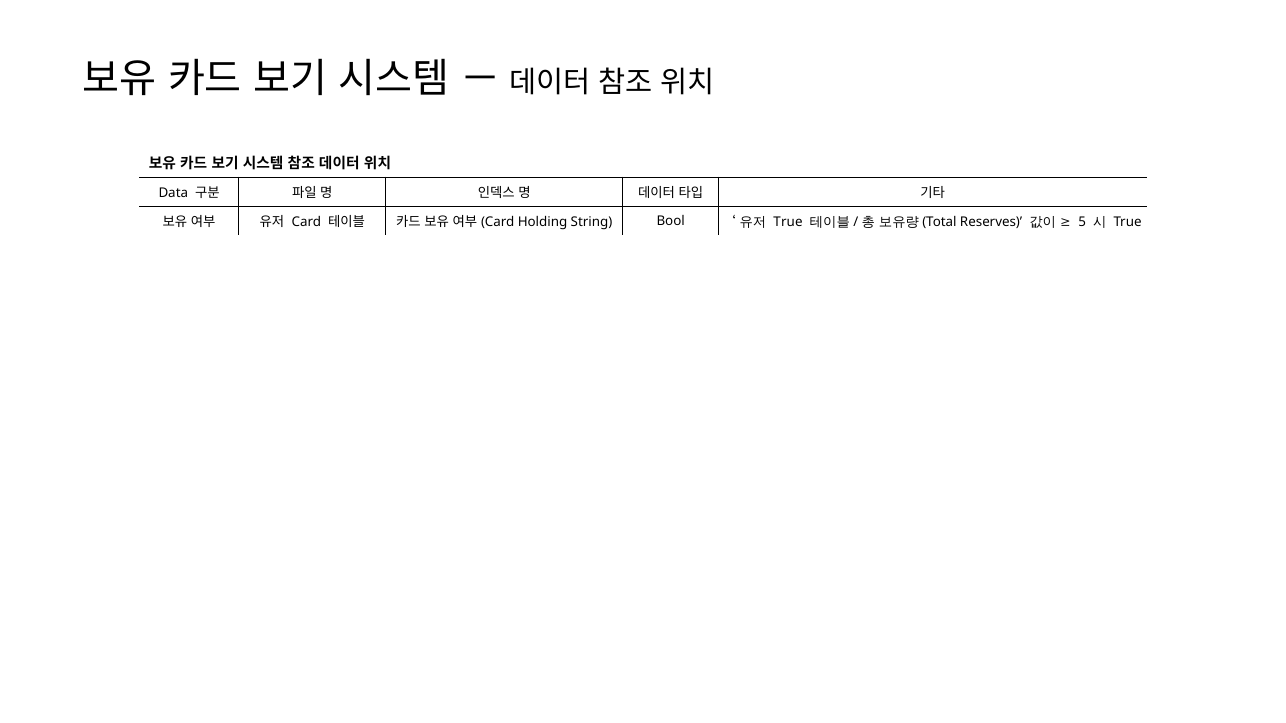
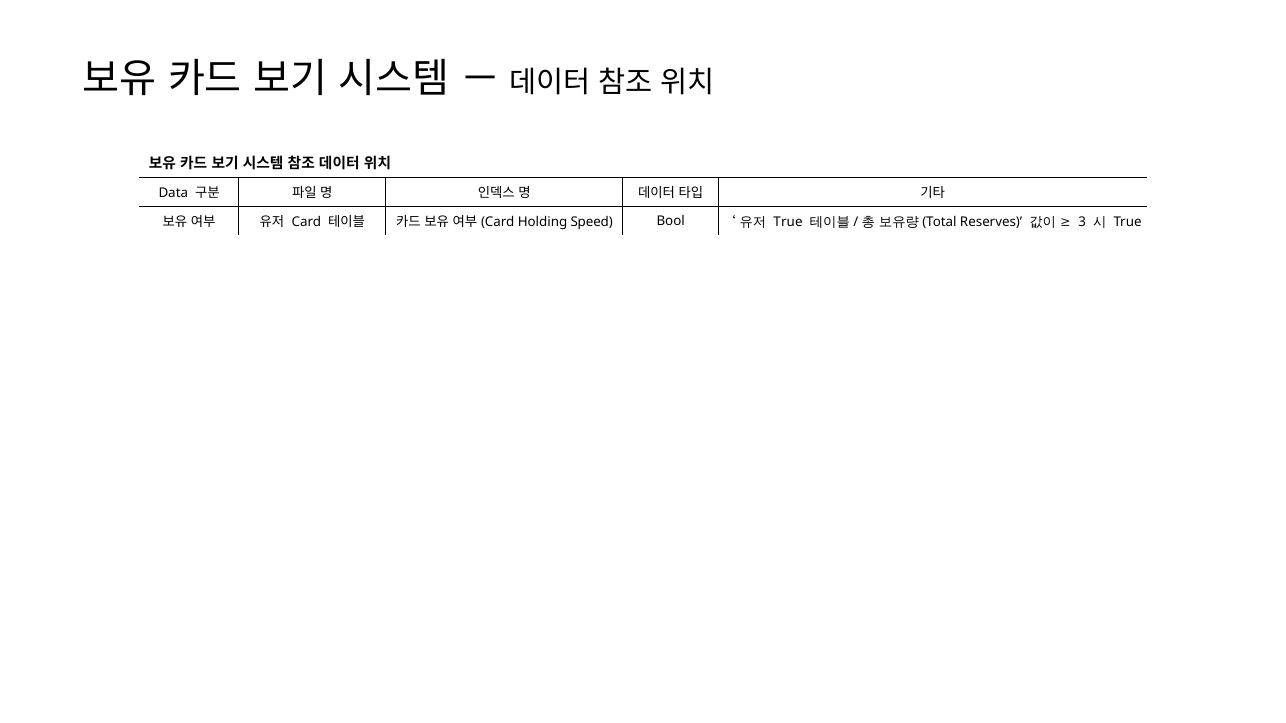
String: String -> Speed
5: 5 -> 3
